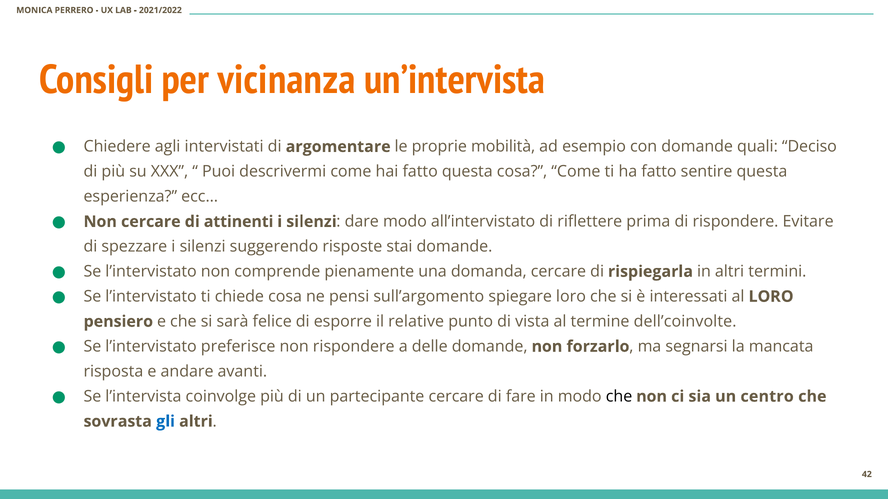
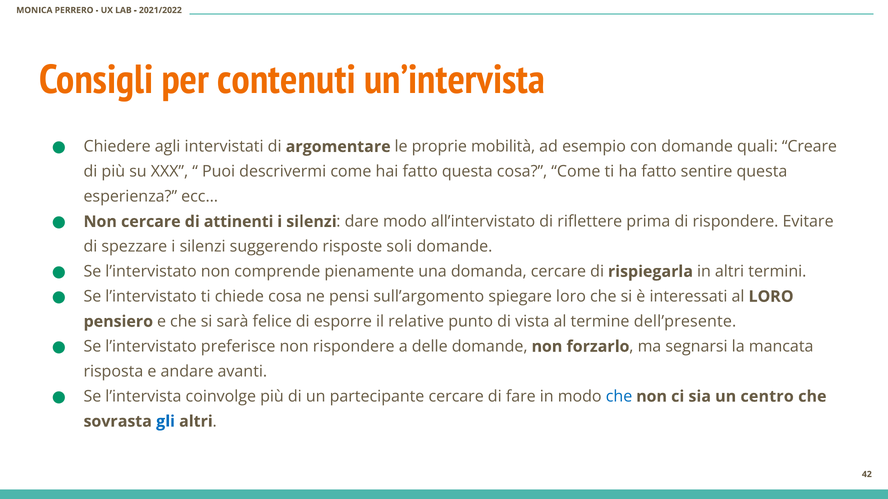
vicinanza: vicinanza -> contenuti
Deciso: Deciso -> Creare
stai: stai -> soli
dell’coinvolte: dell’coinvolte -> dell’presente
che at (619, 397) colour: black -> blue
